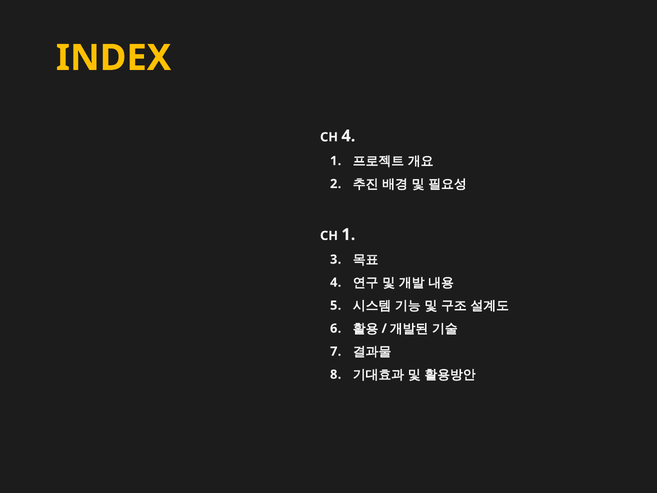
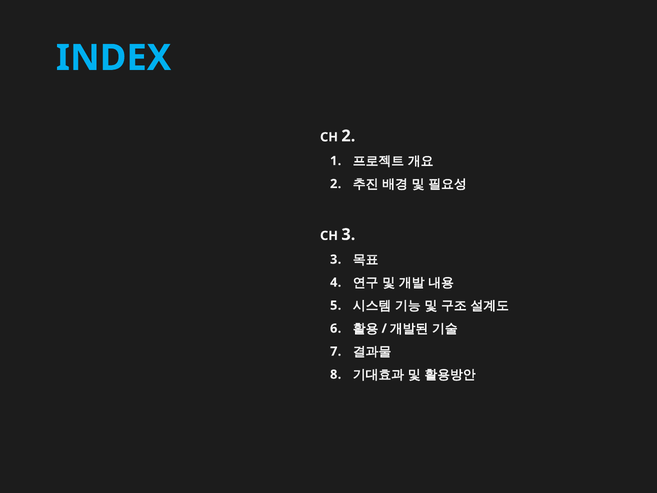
INDEX colour: yellow -> light blue
CH 4: 4 -> 2
CH 1: 1 -> 3
